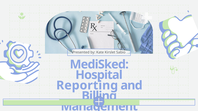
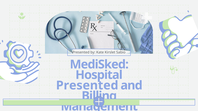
Reporting at (87, 86): Reporting -> Presented
